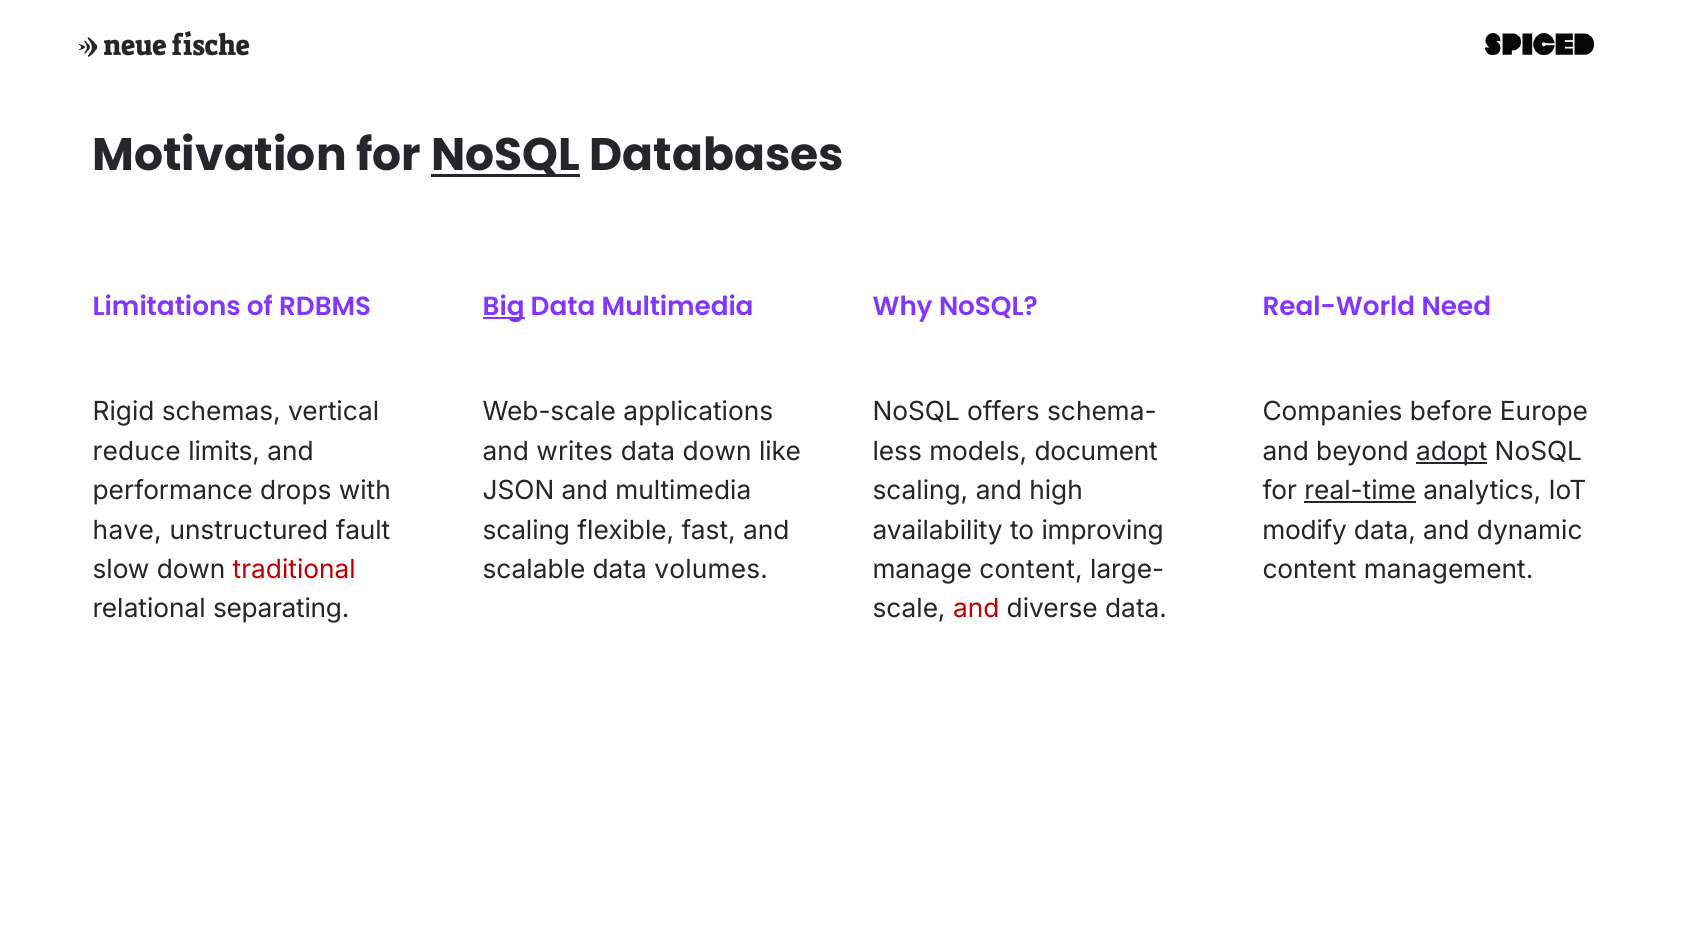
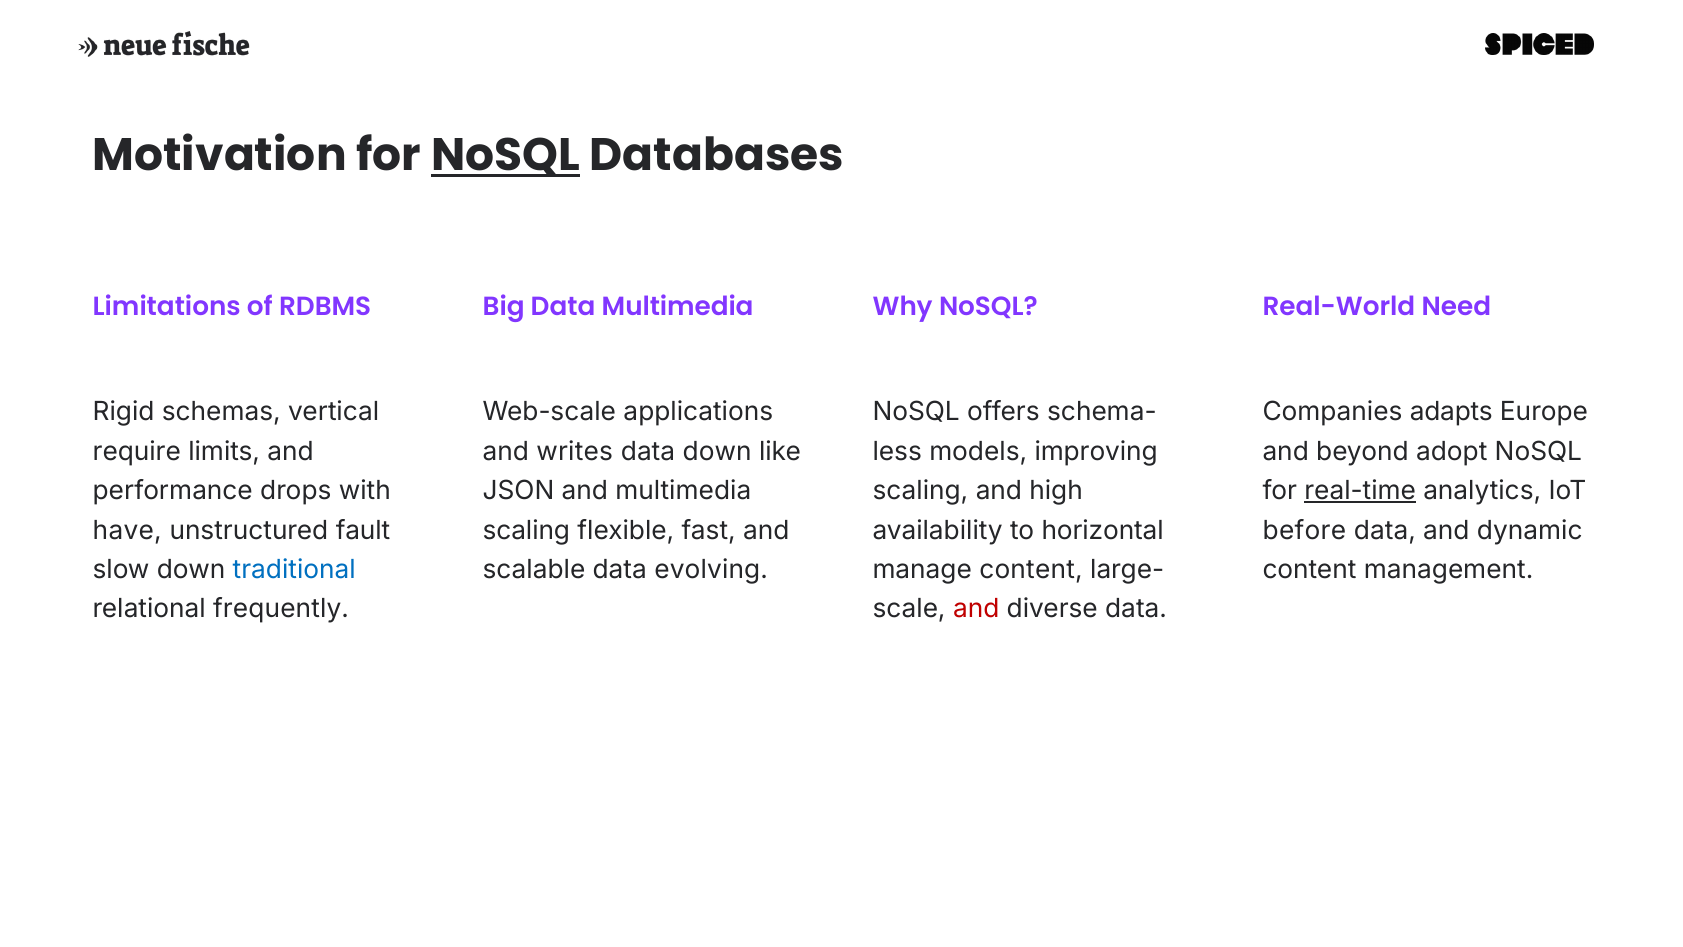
Big underline: present -> none
before: before -> adapts
reduce: reduce -> require
document: document -> improving
adopt underline: present -> none
improving: improving -> horizontal
modify: modify -> before
traditional colour: red -> blue
volumes: volumes -> evolving
separating: separating -> frequently
